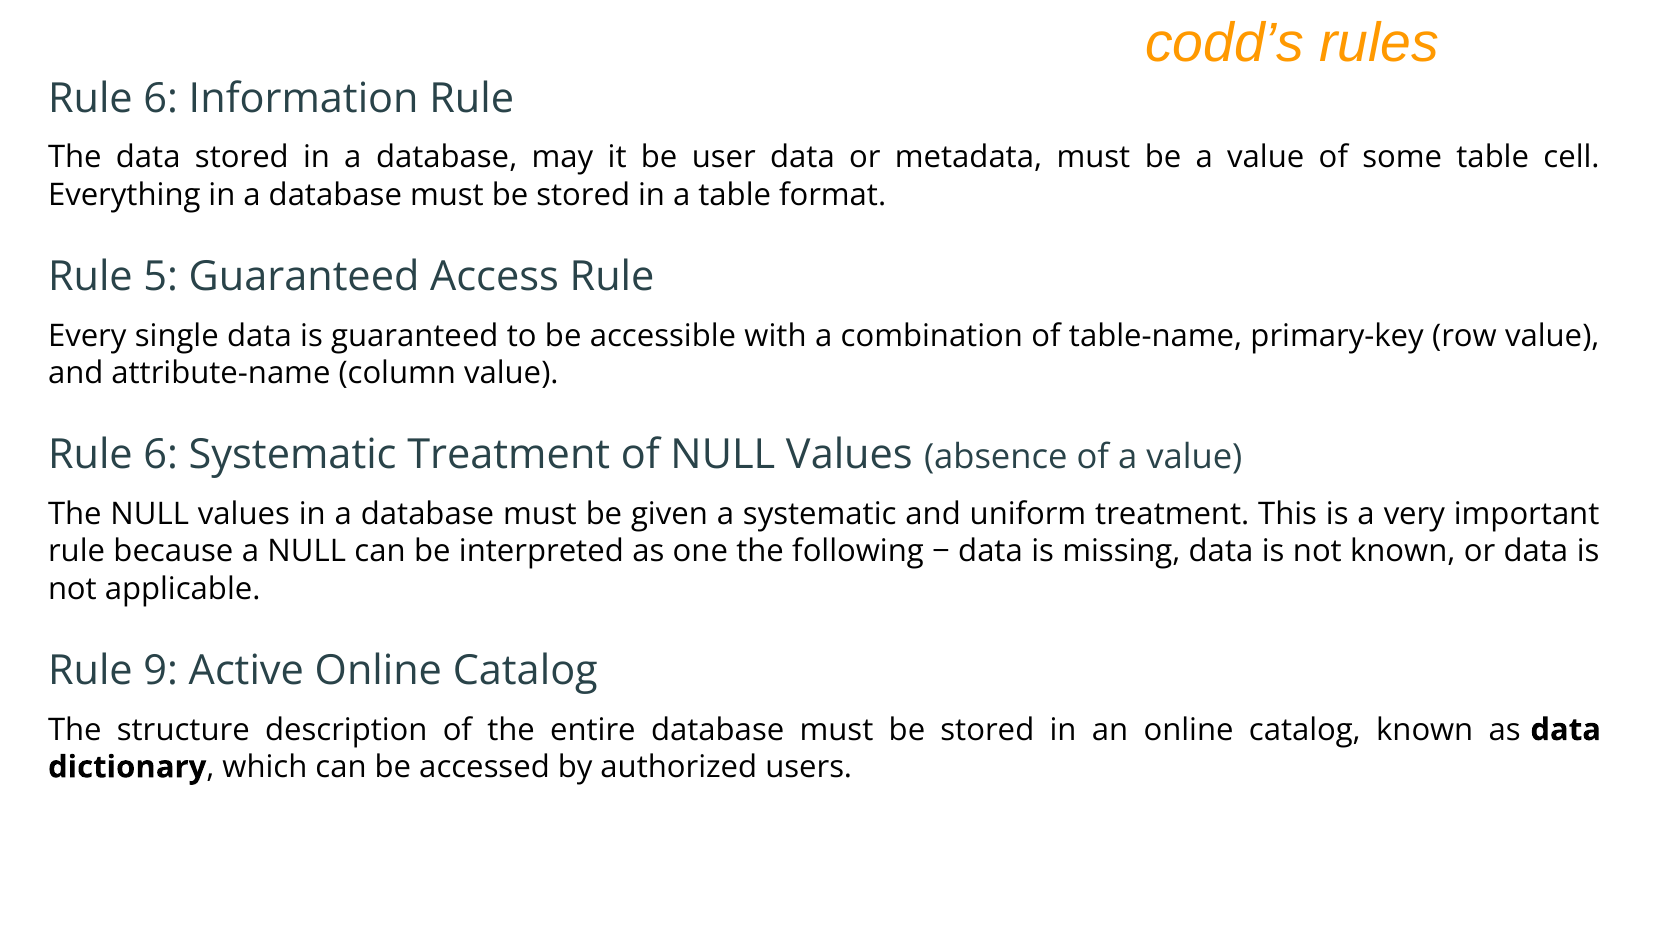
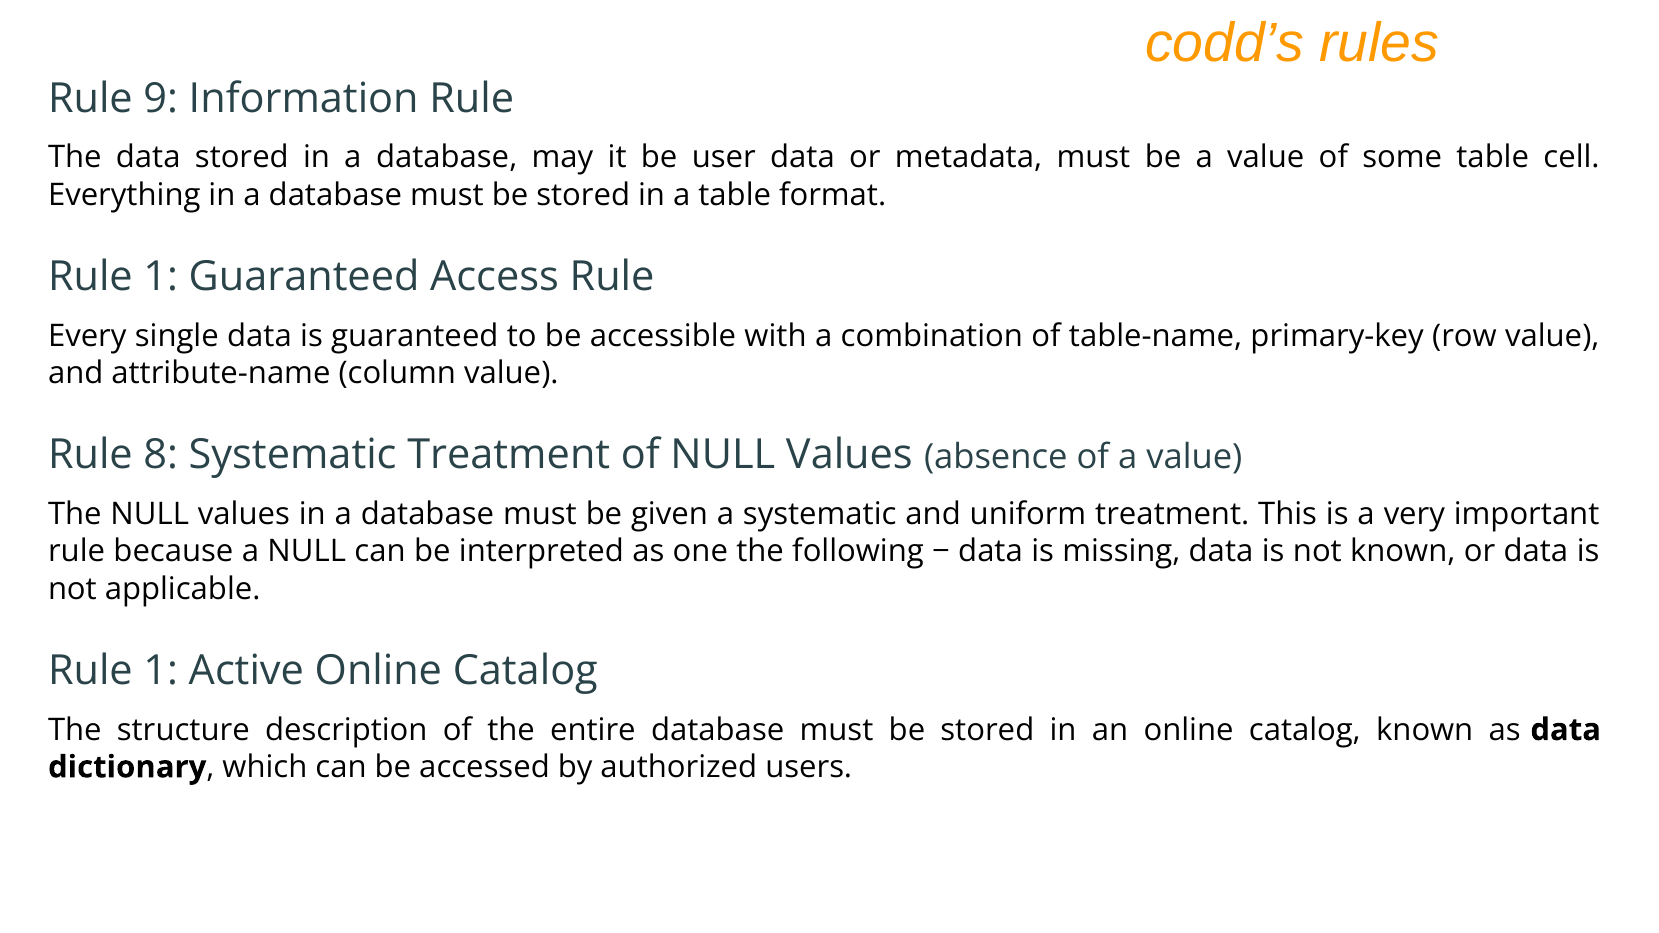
6 at (161, 98): 6 -> 9
5 at (161, 277): 5 -> 1
6 at (161, 455): 6 -> 8
9 at (161, 671): 9 -> 1
